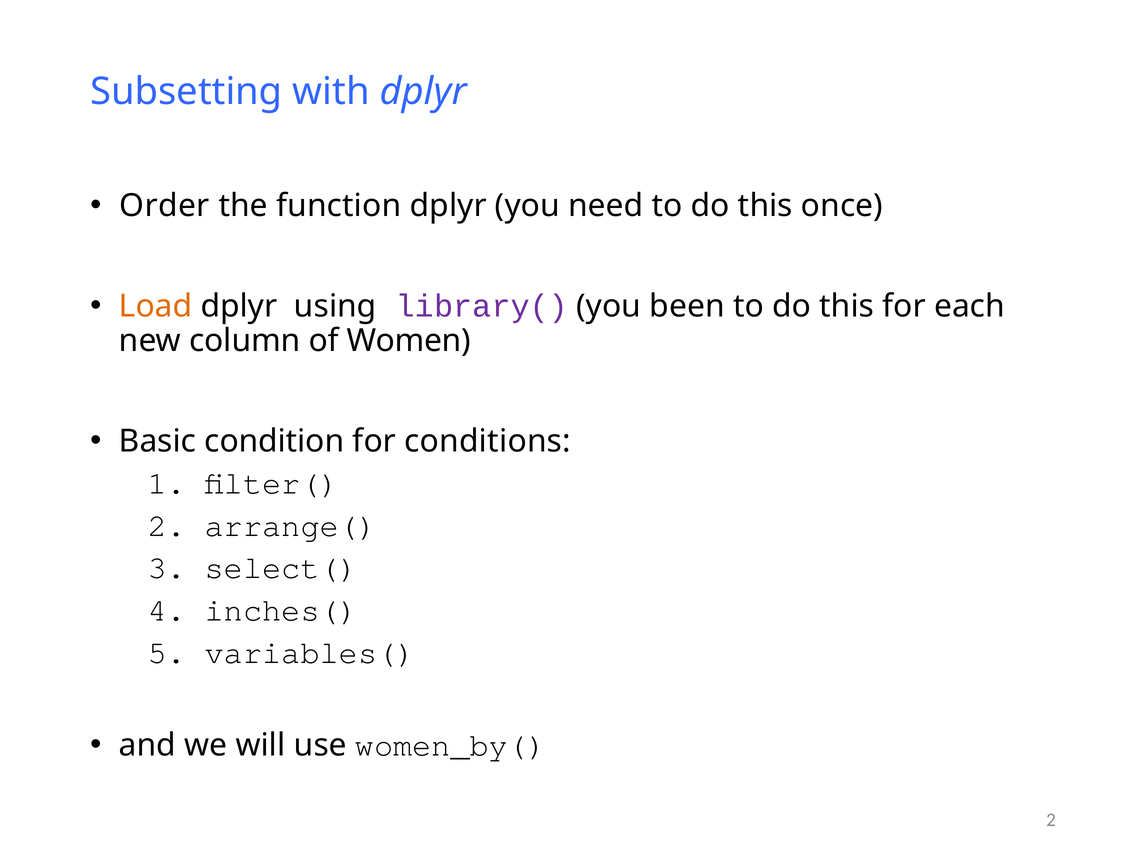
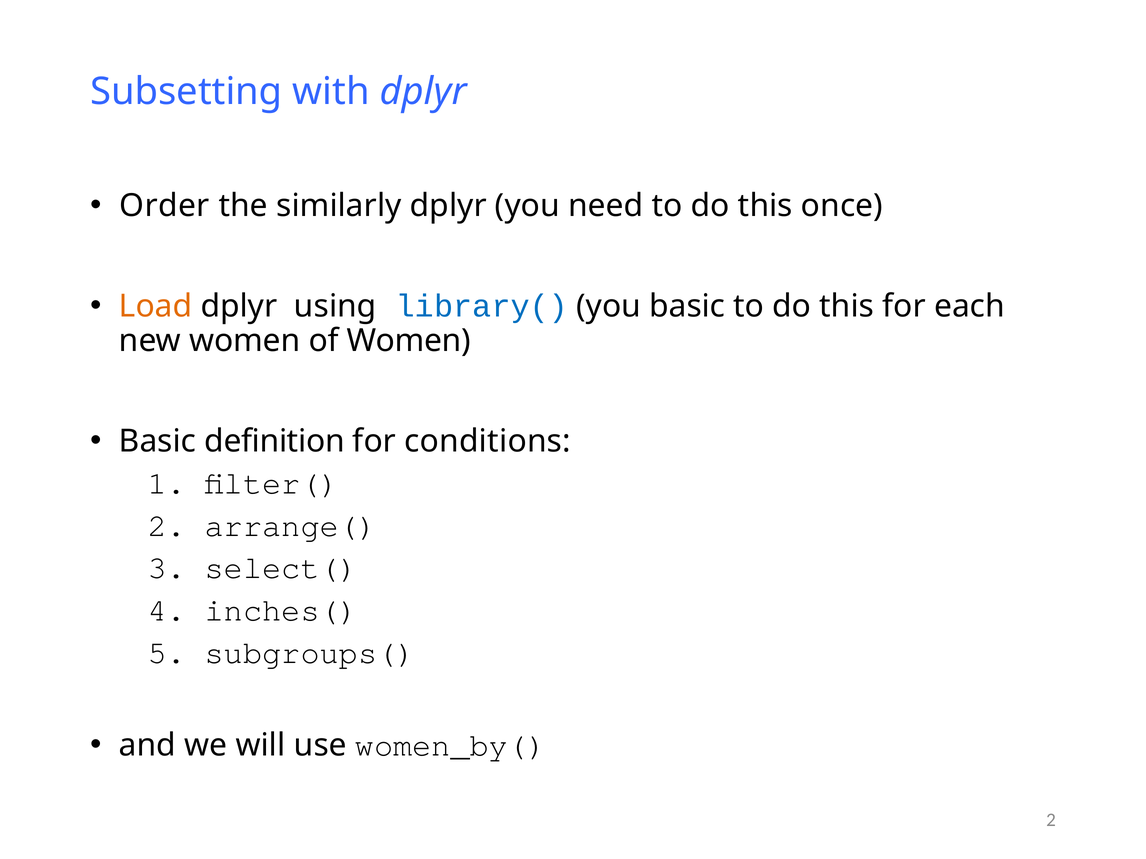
function: function -> similarly
library( colour: purple -> blue
you been: been -> basic
new column: column -> women
condition: condition -> definition
variables(: variables( -> subgroups(
